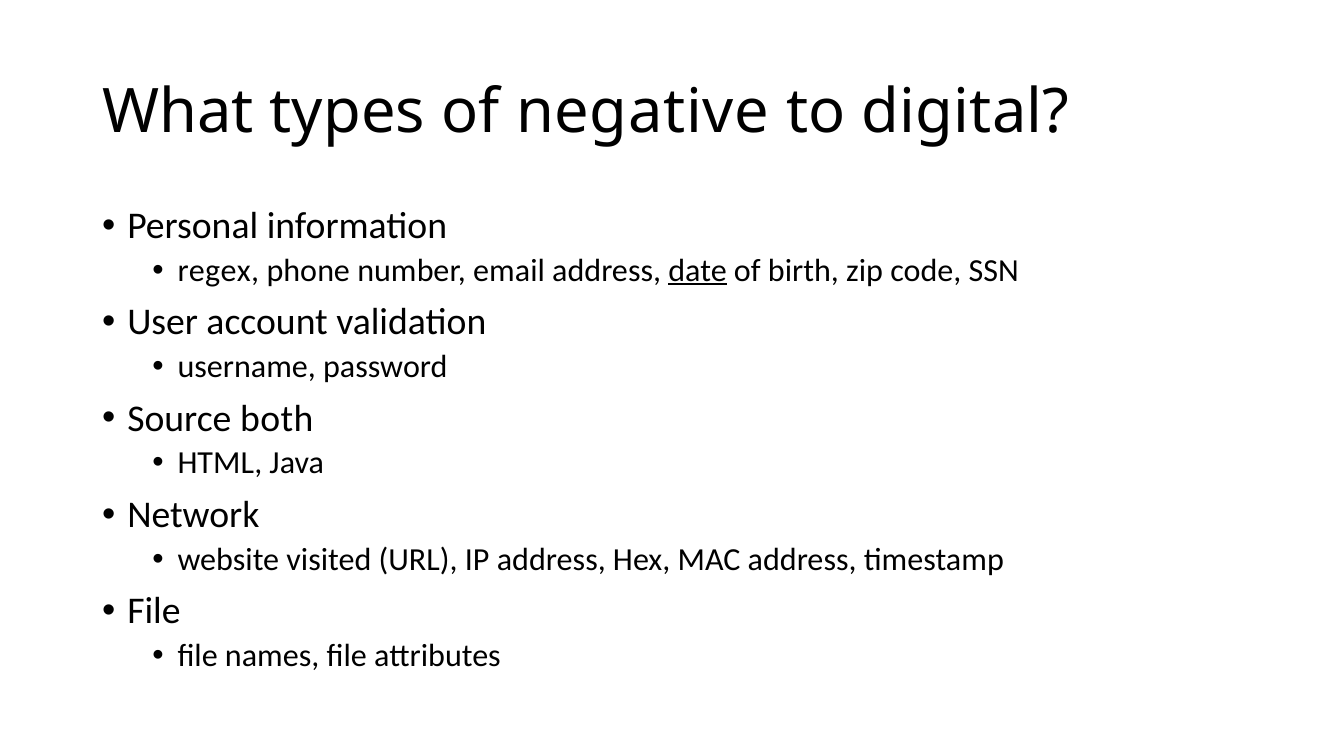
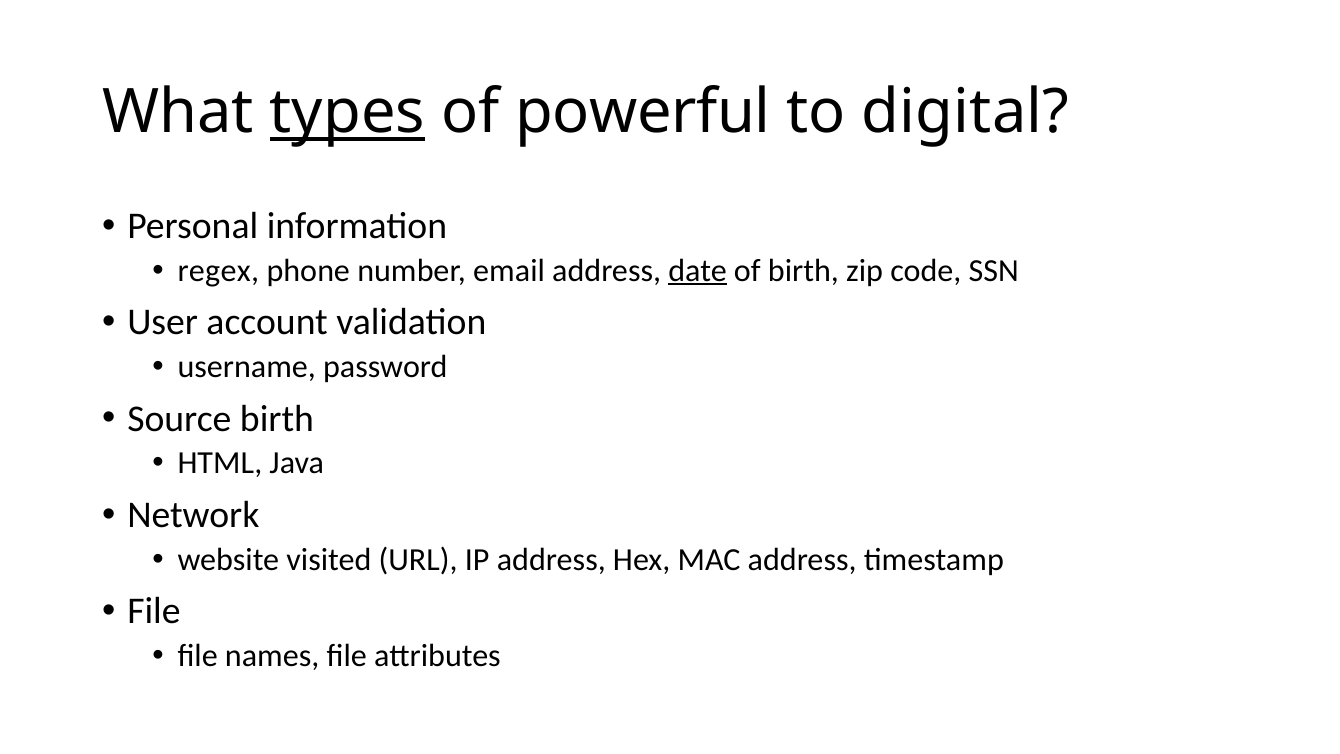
types underline: none -> present
negative: negative -> powerful
Source both: both -> birth
